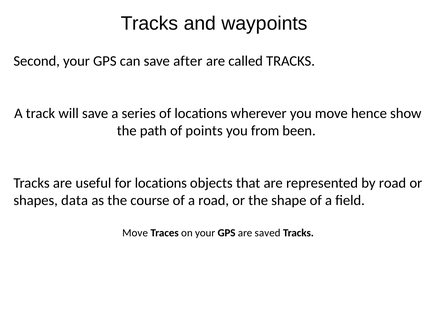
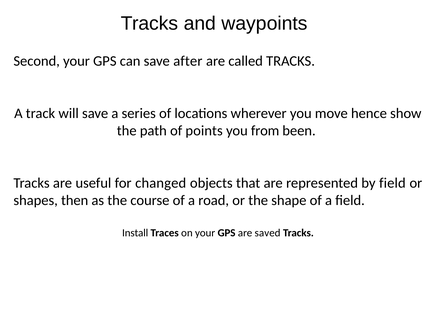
for locations: locations -> changed
by road: road -> field
data: data -> then
Move at (135, 233): Move -> Install
